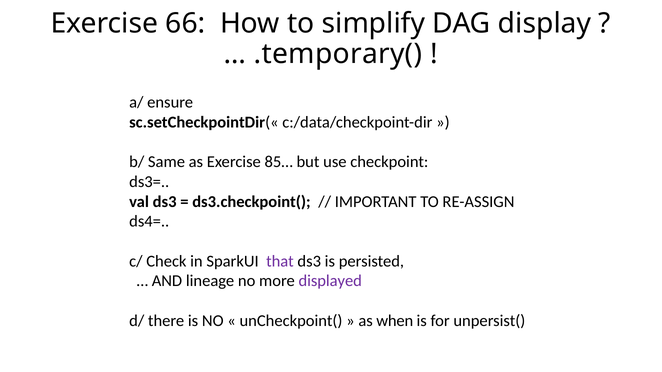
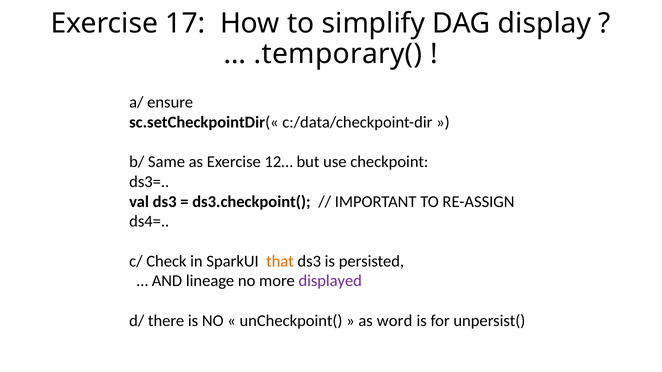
66: 66 -> 17
85…: 85… -> 12…
that colour: purple -> orange
when: when -> word
